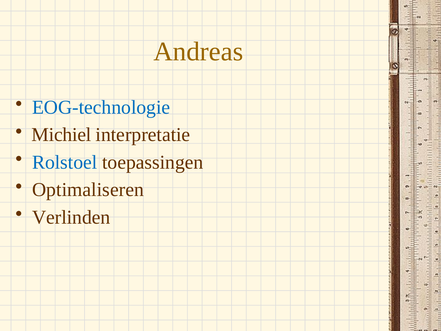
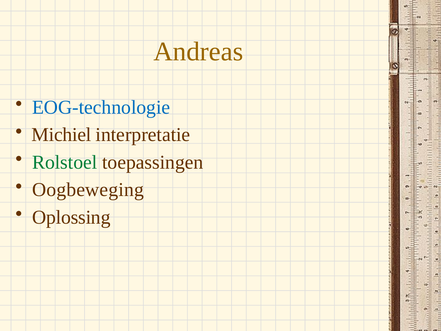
Rolstoel colour: blue -> green
Optimaliseren: Optimaliseren -> Oogbeweging
Verlinden: Verlinden -> Oplossing
